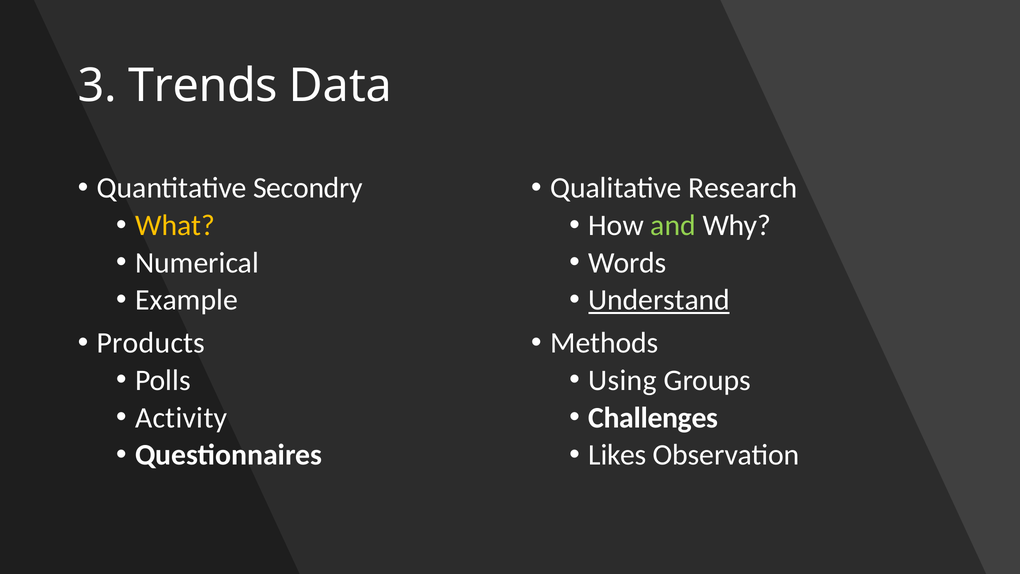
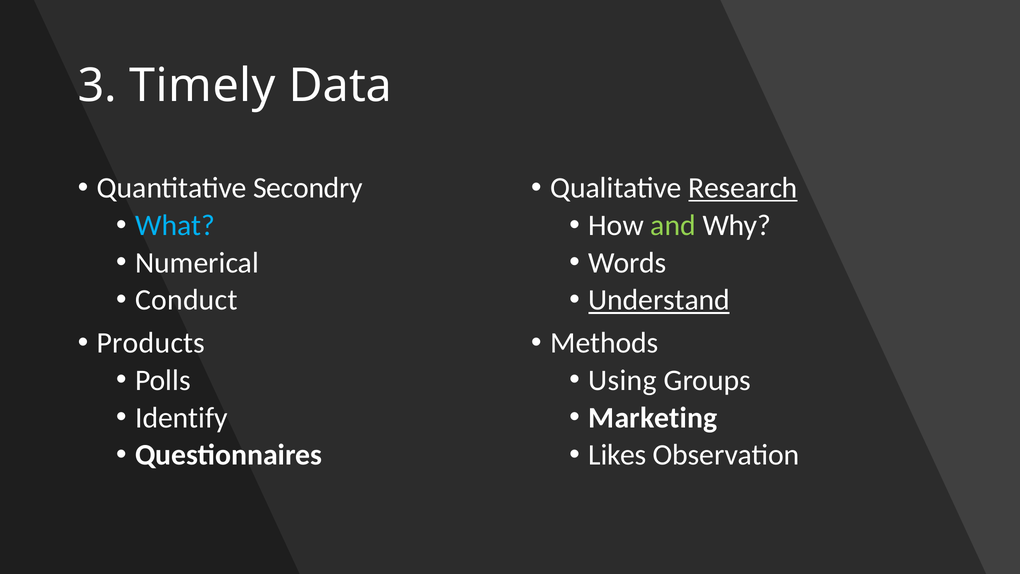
Trends: Trends -> Timely
Research underline: none -> present
What colour: yellow -> light blue
Example: Example -> Conduct
Activity: Activity -> Identify
Challenges: Challenges -> Marketing
